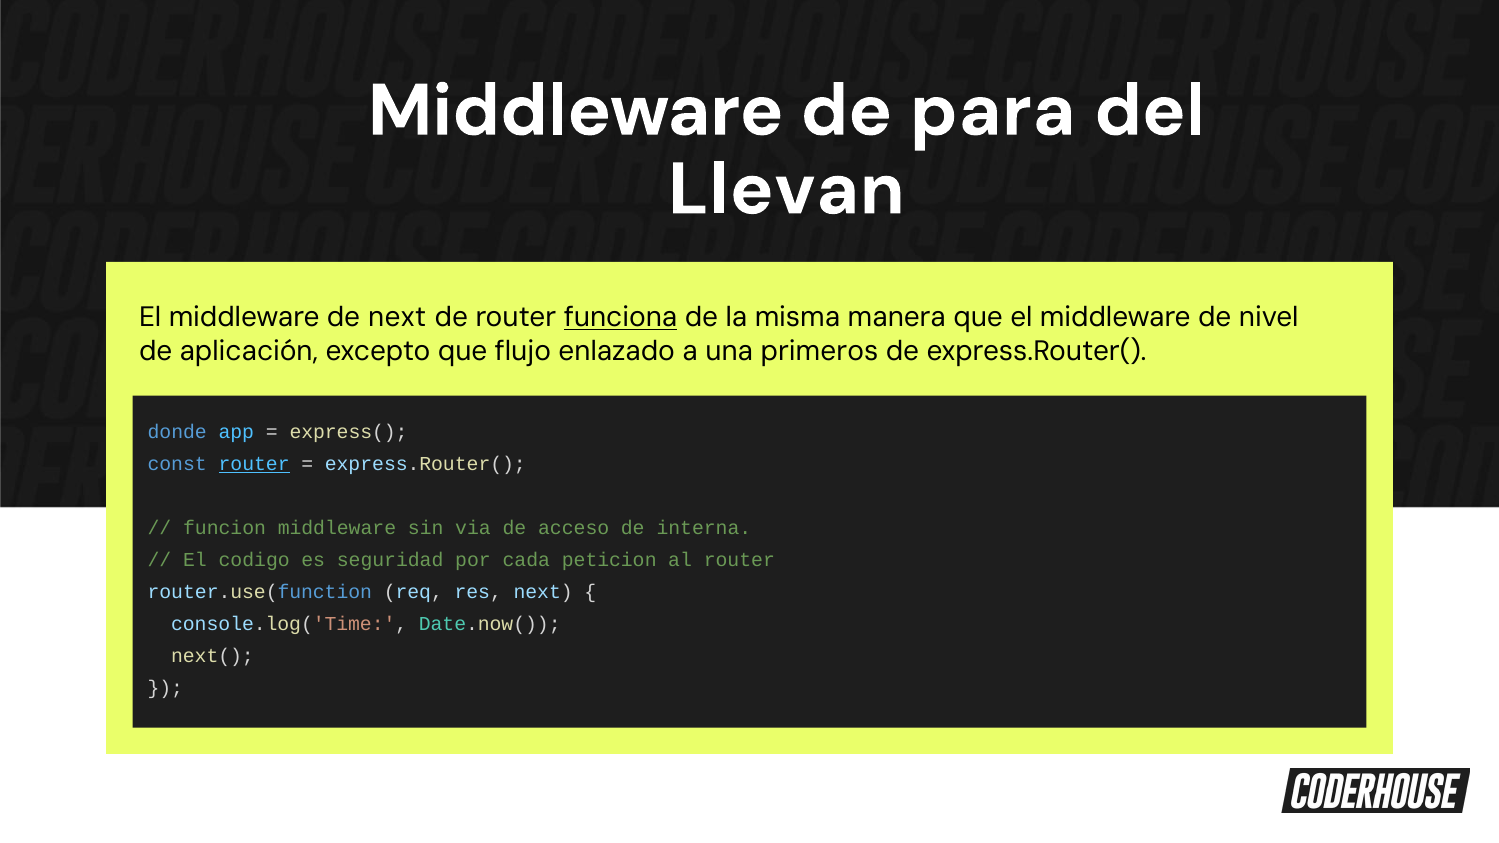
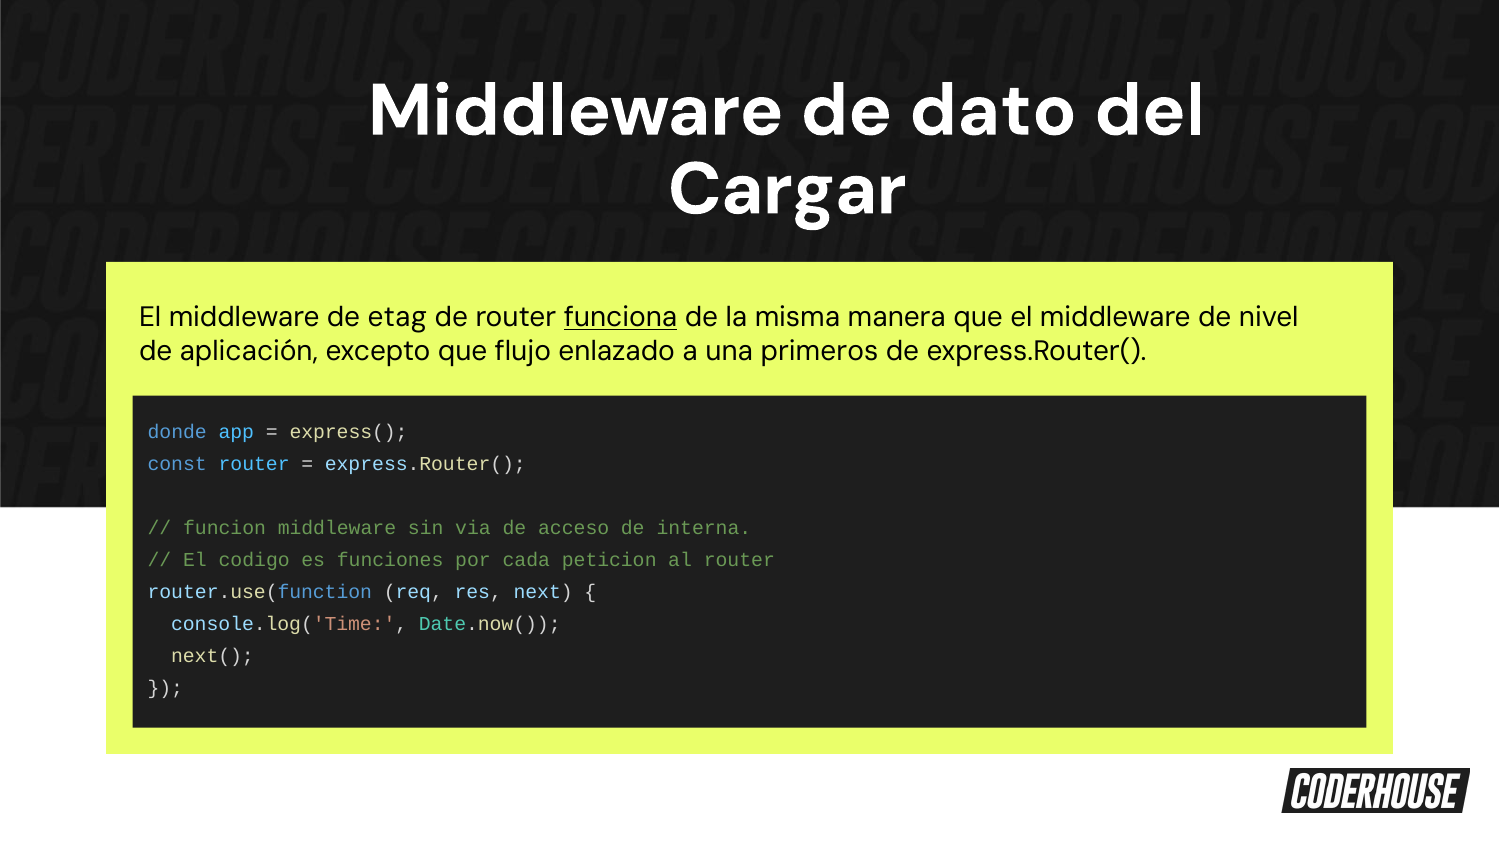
para: para -> dato
Llevan: Llevan -> Cargar
de next: next -> etag
router at (254, 464) underline: present -> none
seguridad: seguridad -> funciones
